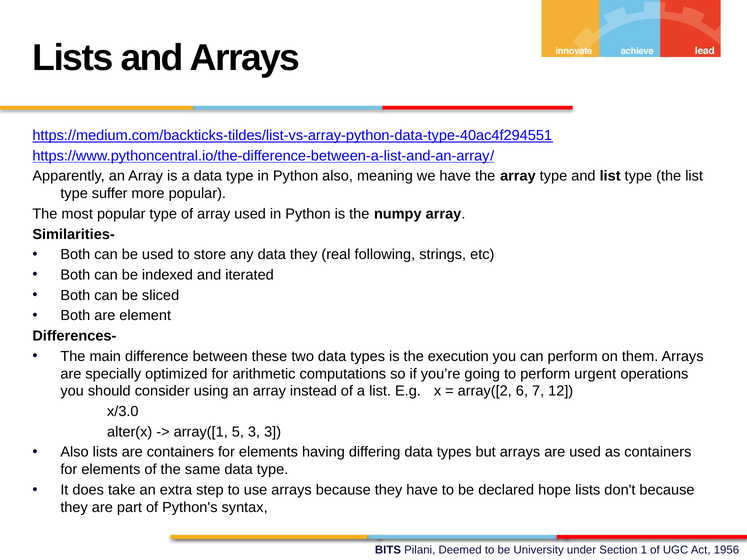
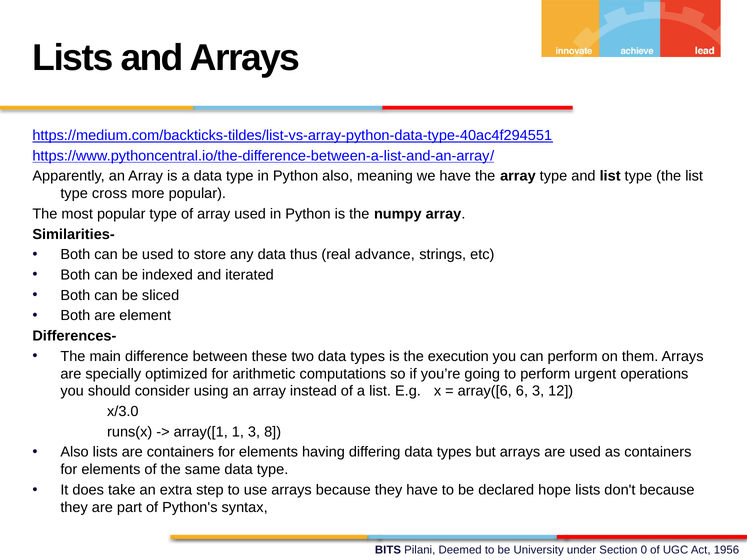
suffer: suffer -> cross
data they: they -> thus
following: following -> advance
array([2: array([2 -> array([6
6 7: 7 -> 3
alter(x: alter(x -> runs(x
5: 5 -> 1
3 3: 3 -> 8
1: 1 -> 0
